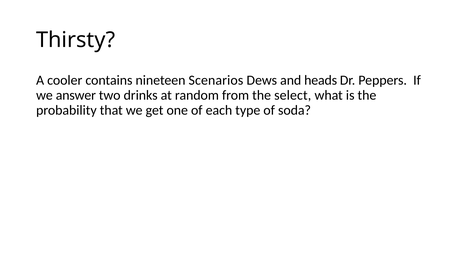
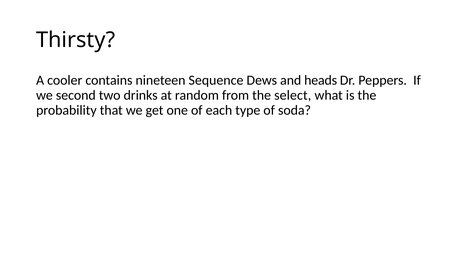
Scenarios: Scenarios -> Sequence
answer: answer -> second
